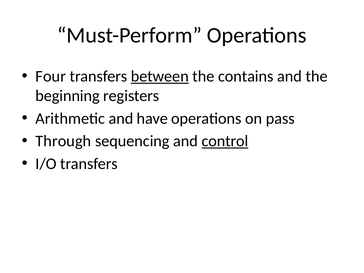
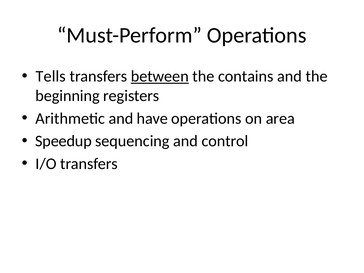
Four: Four -> Tells
pass: pass -> area
Through: Through -> Speedup
control underline: present -> none
